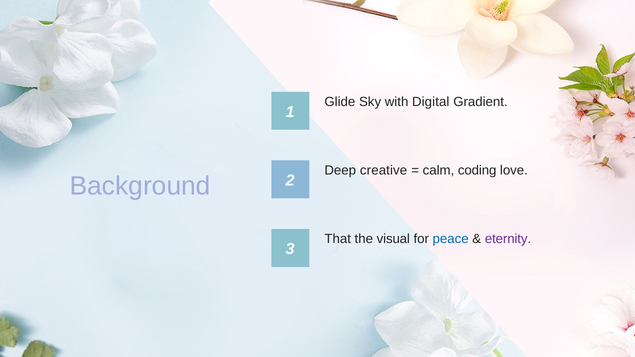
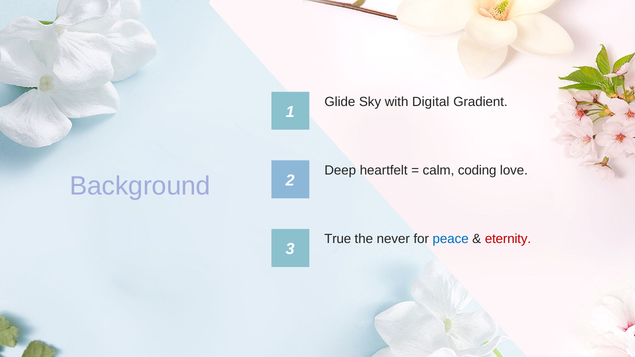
creative: creative -> heartfelt
That: That -> True
visual: visual -> never
eternity colour: purple -> red
